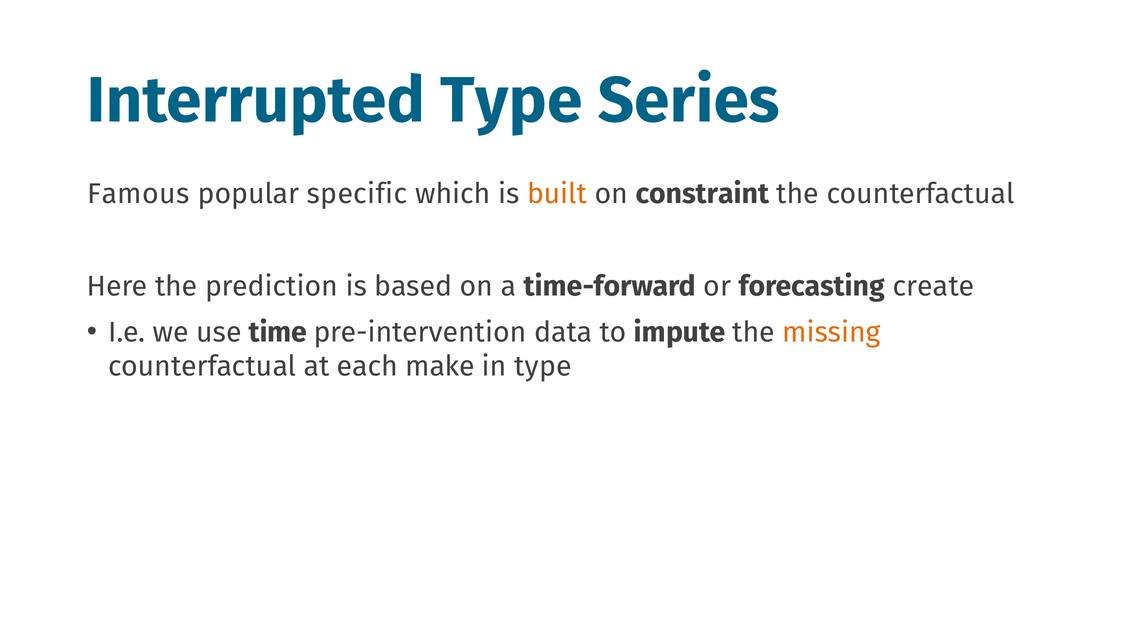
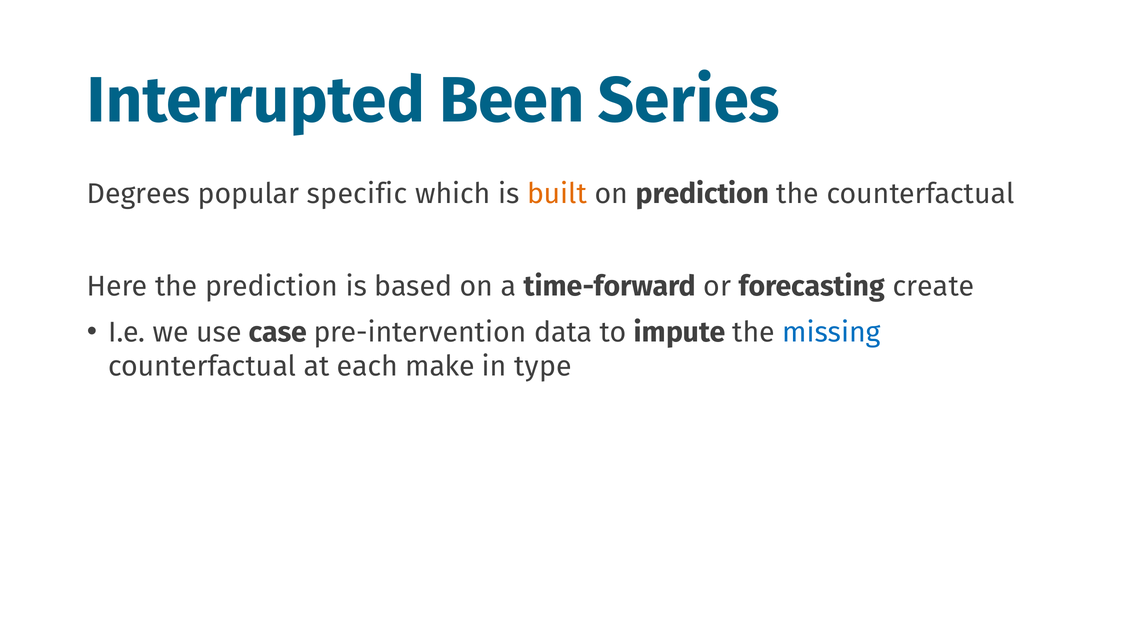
Interrupted Type: Type -> Been
Famous: Famous -> Degrees
on constraint: constraint -> prediction
time: time -> case
missing colour: orange -> blue
